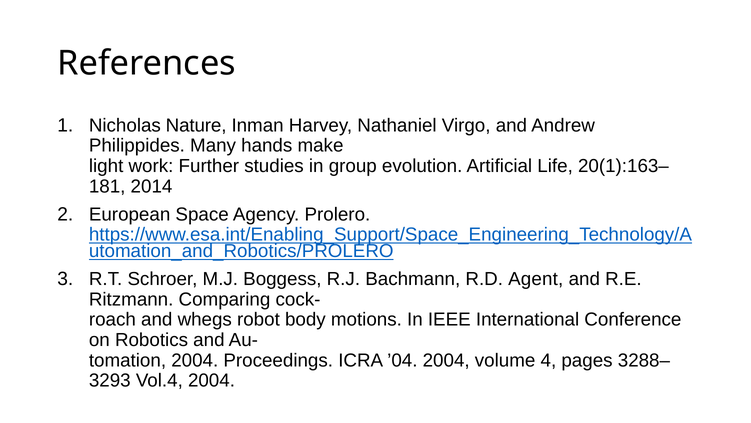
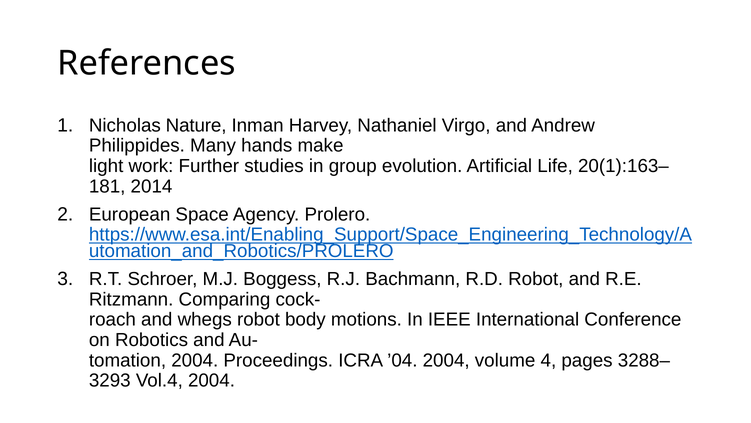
R.D Agent: Agent -> Robot
